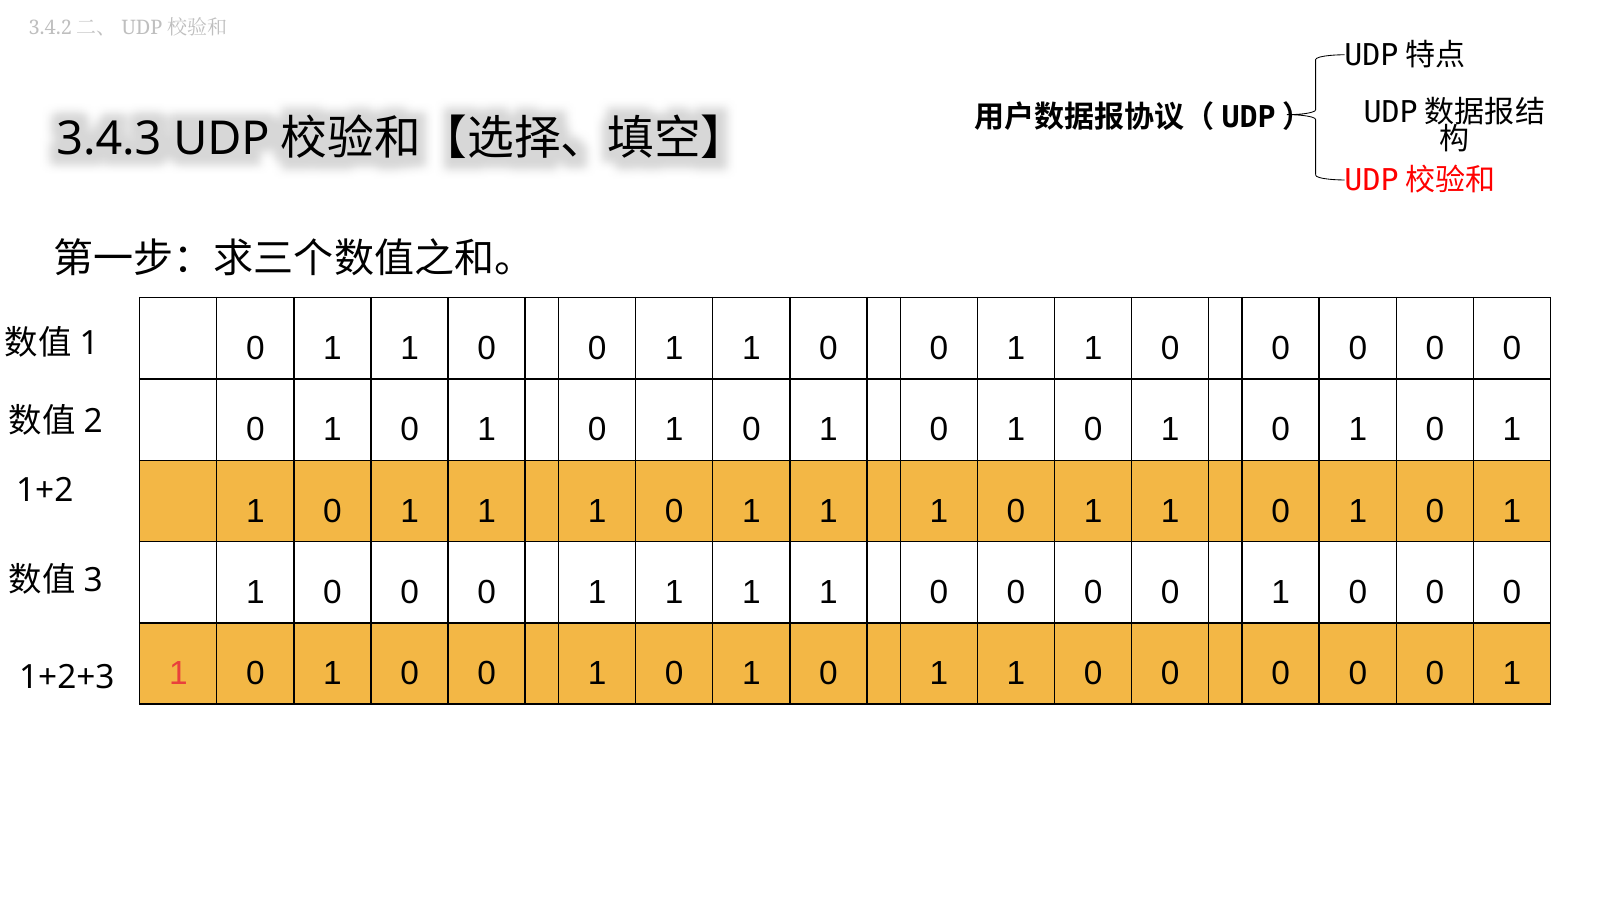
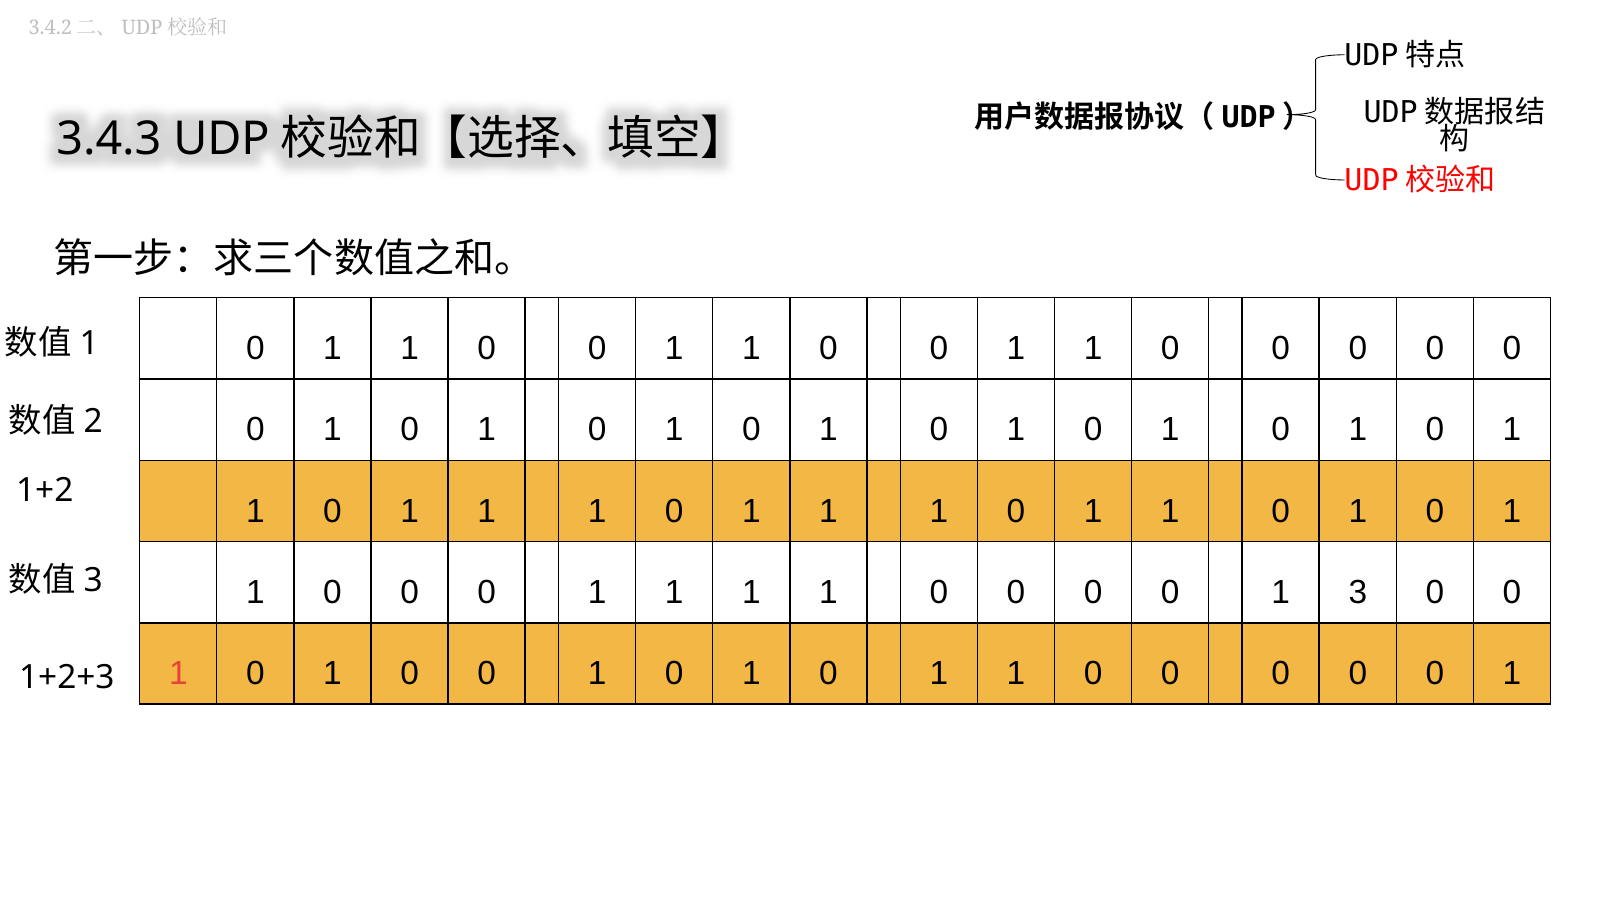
0 at (1358, 593): 0 -> 3
